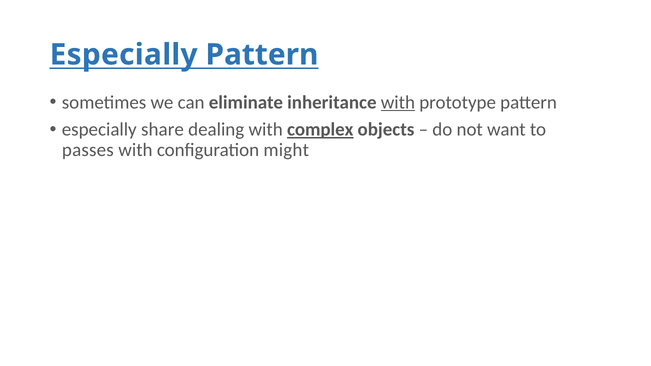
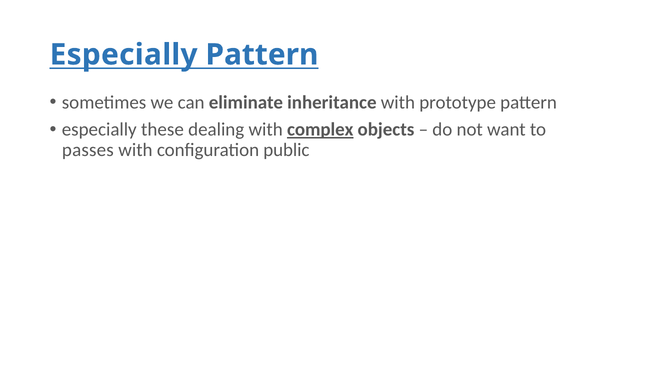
with at (398, 102) underline: present -> none
share: share -> these
might: might -> public
